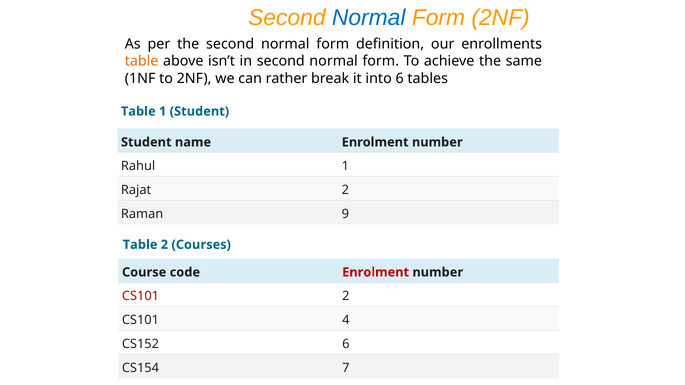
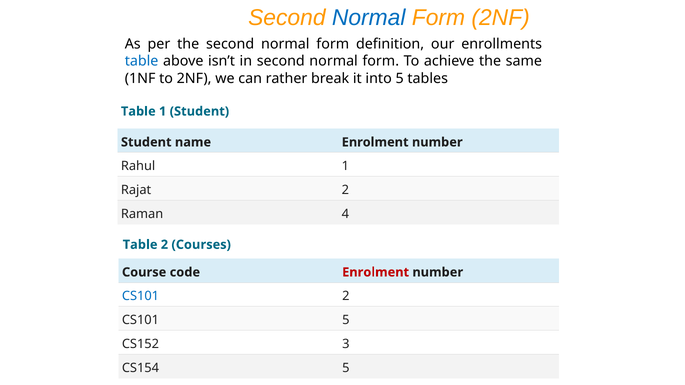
table at (142, 61) colour: orange -> blue
into 6: 6 -> 5
9: 9 -> 4
CS101 at (140, 296) colour: red -> blue
CS101 4: 4 -> 5
CS152 6: 6 -> 3
CS154 7: 7 -> 5
